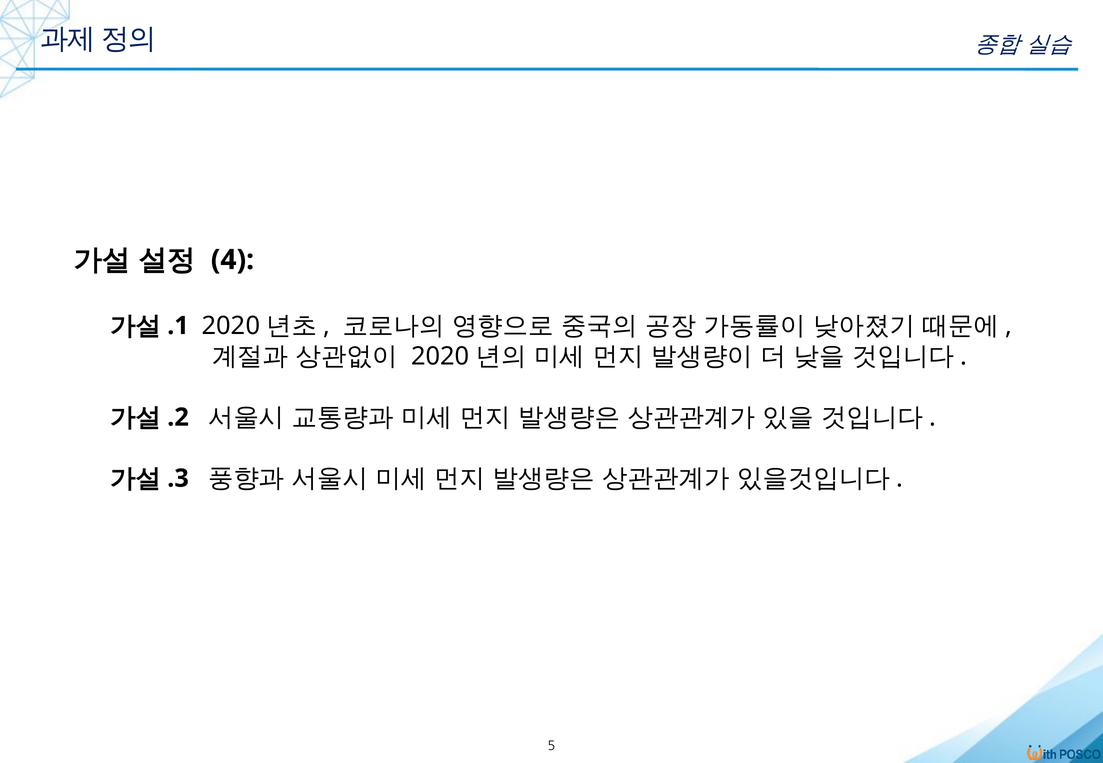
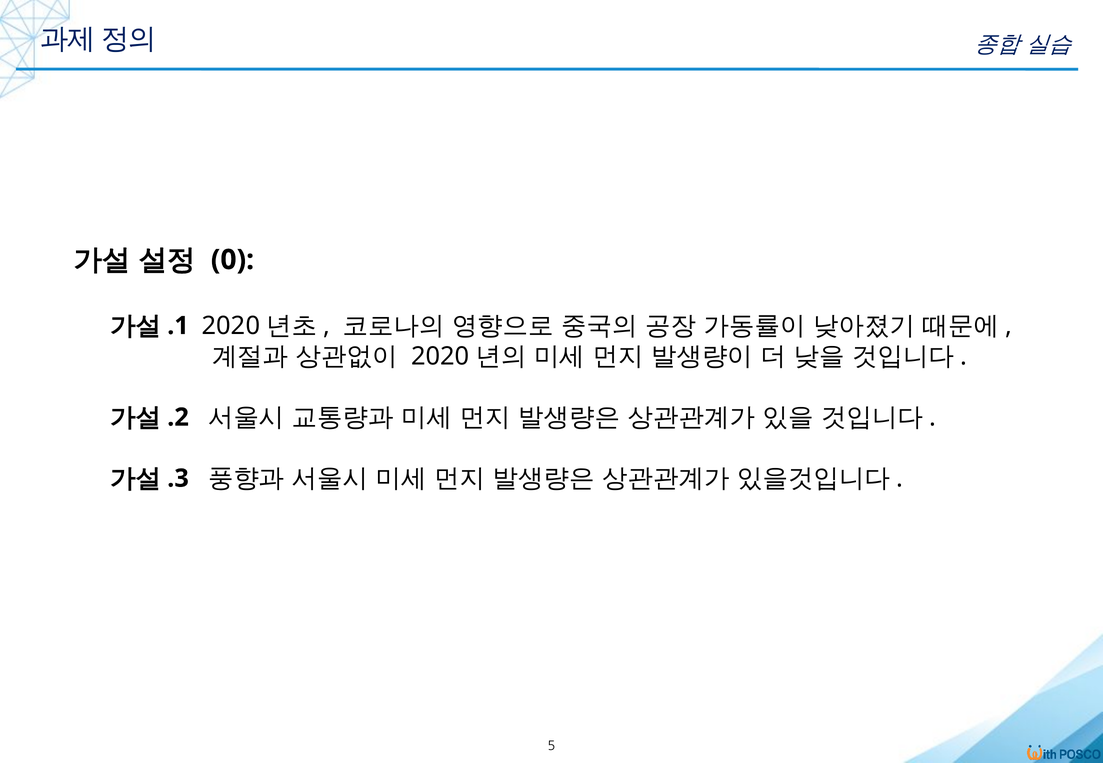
4: 4 -> 0
